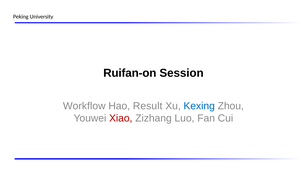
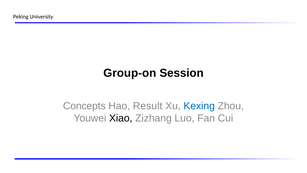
Ruifan-on: Ruifan-on -> Group-on
Workflow: Workflow -> Concepts
Xiao colour: red -> black
